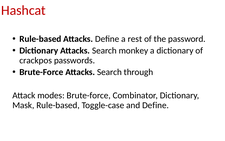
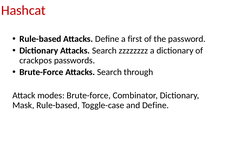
rest: rest -> first
monkey: monkey -> zzzzzzzz
